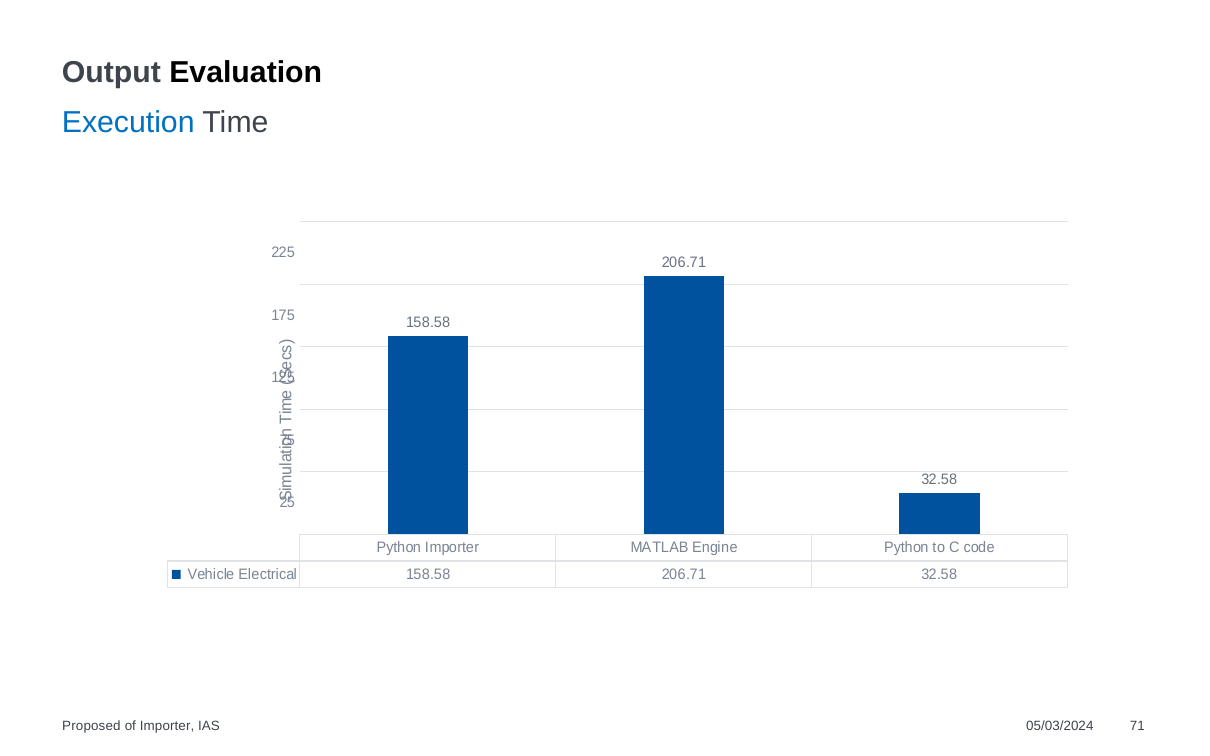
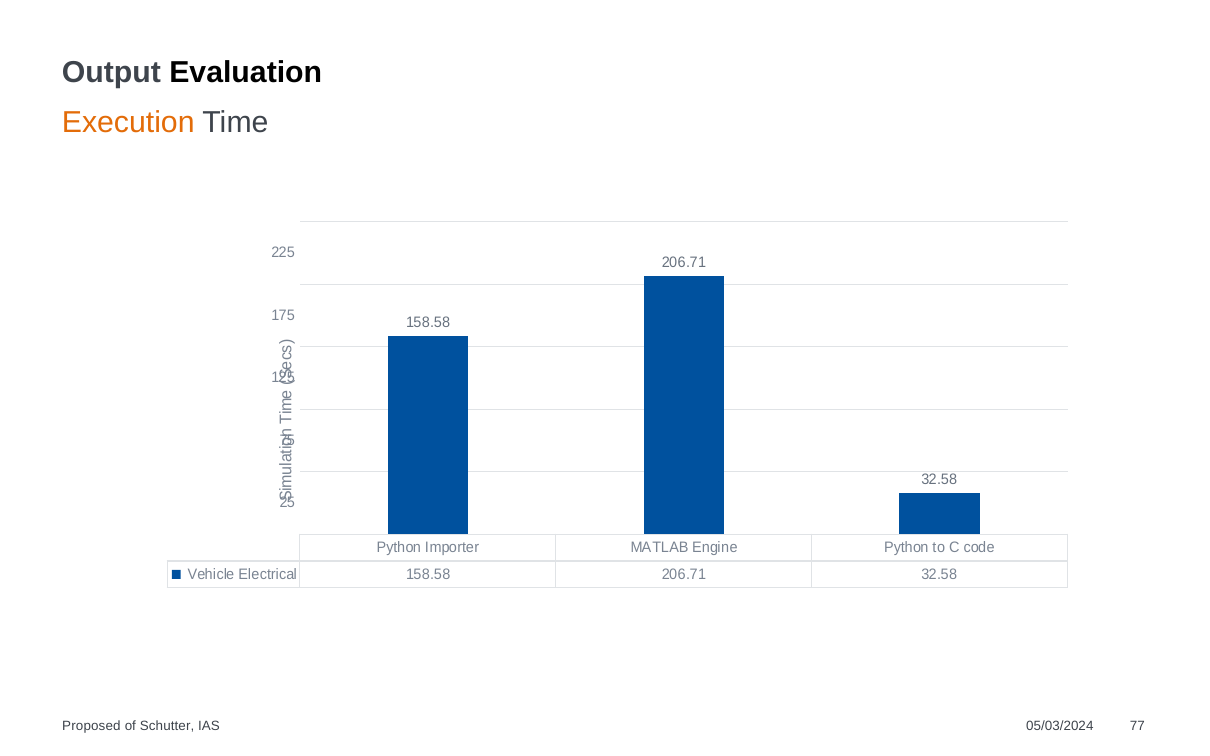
Execution colour: blue -> orange
of Importer: Importer -> Schutter
71: 71 -> 77
